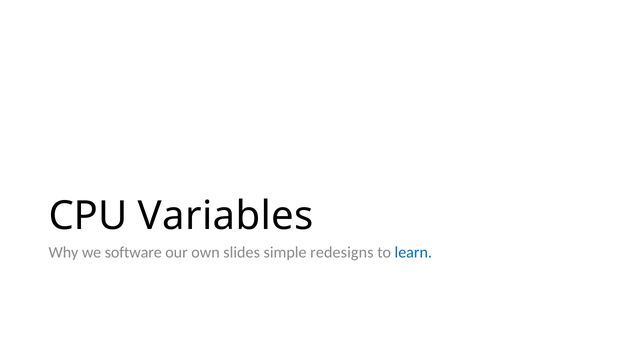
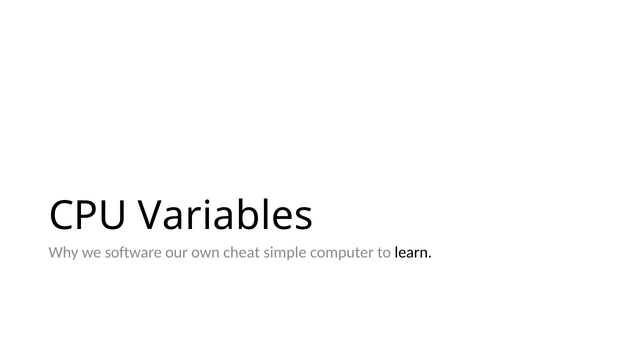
slides: slides -> cheat
redesigns: redesigns -> computer
learn colour: blue -> black
